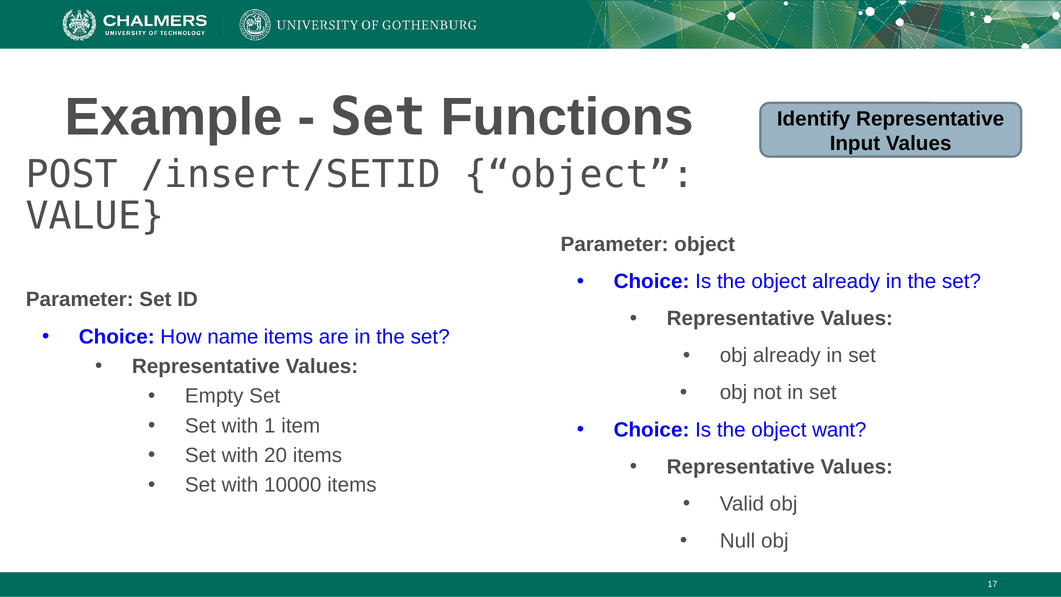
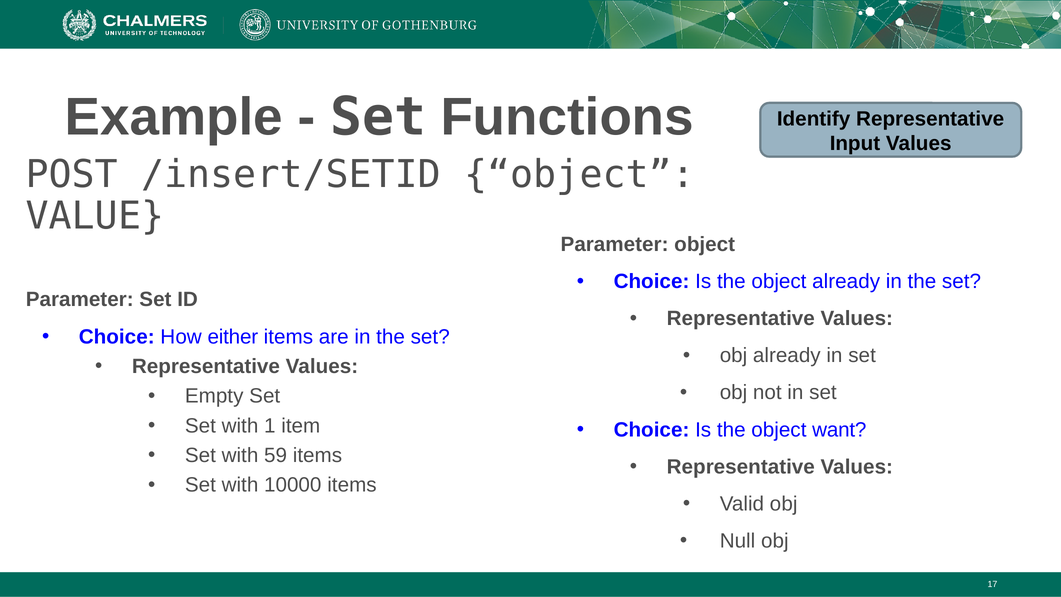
name: name -> either
20: 20 -> 59
